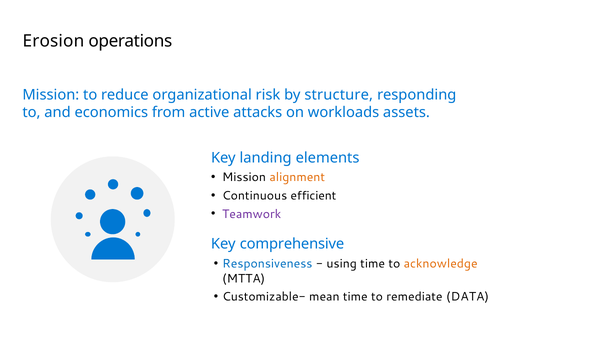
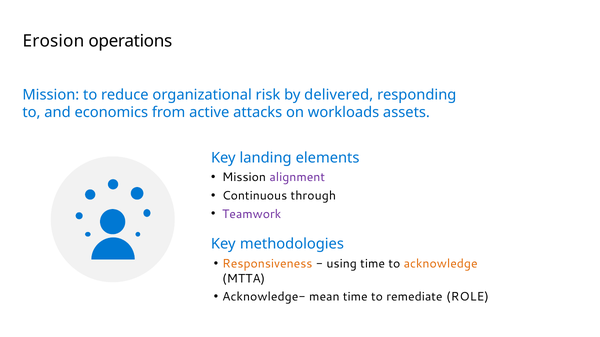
structure: structure -> delivered
alignment colour: orange -> purple
efficient: efficient -> through
comprehensive: comprehensive -> methodologies
Responsiveness colour: blue -> orange
Customizable-: Customizable- -> Acknowledge-
DATA: DATA -> ROLE
